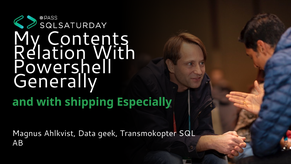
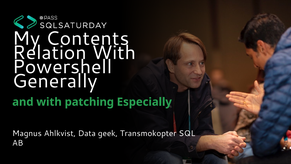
shipping: shipping -> patching
